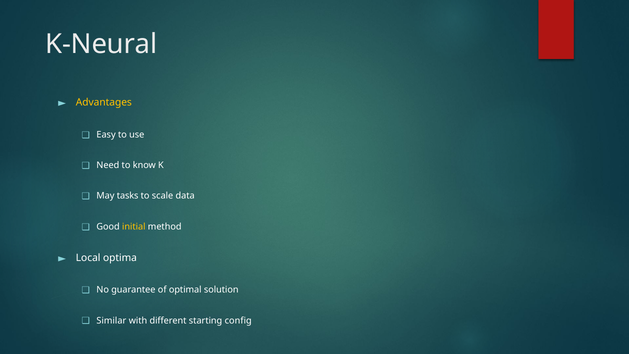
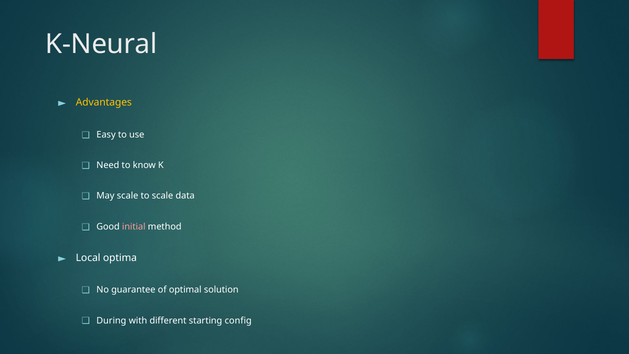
May tasks: tasks -> scale
initial colour: yellow -> pink
Similar: Similar -> During
